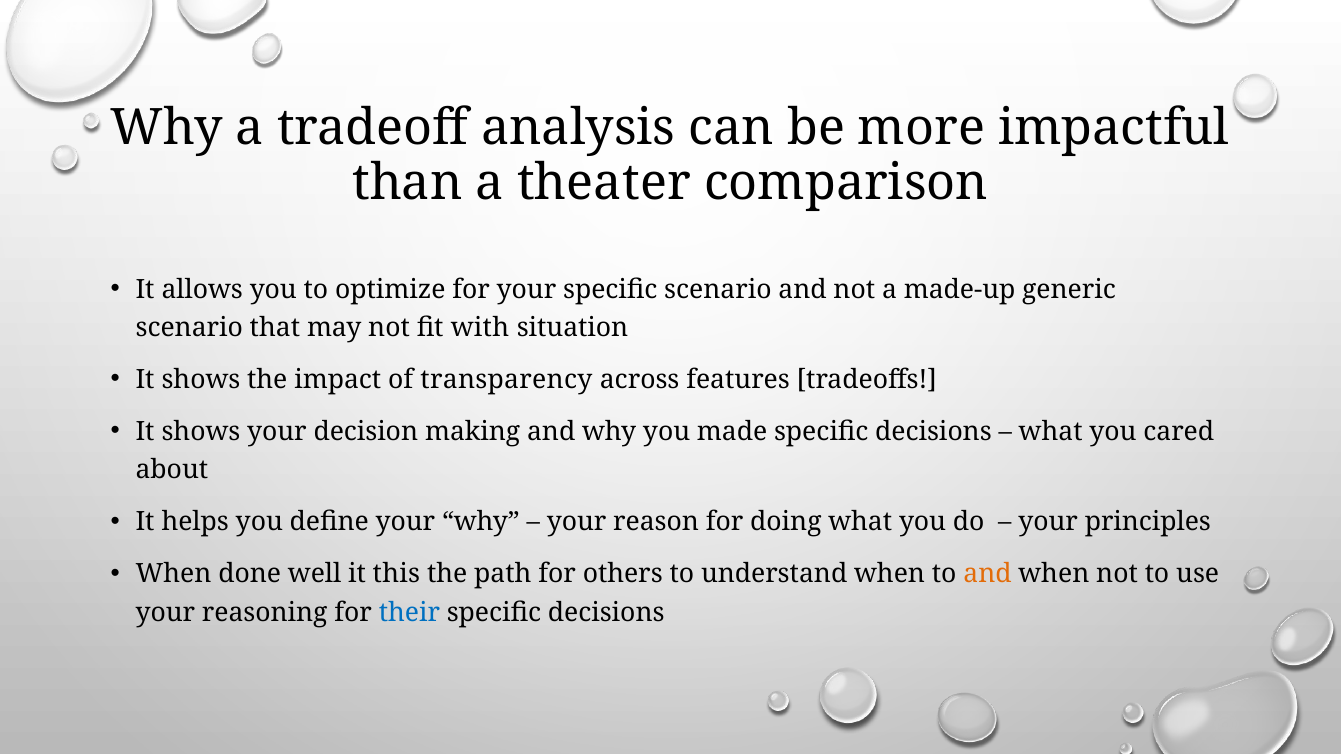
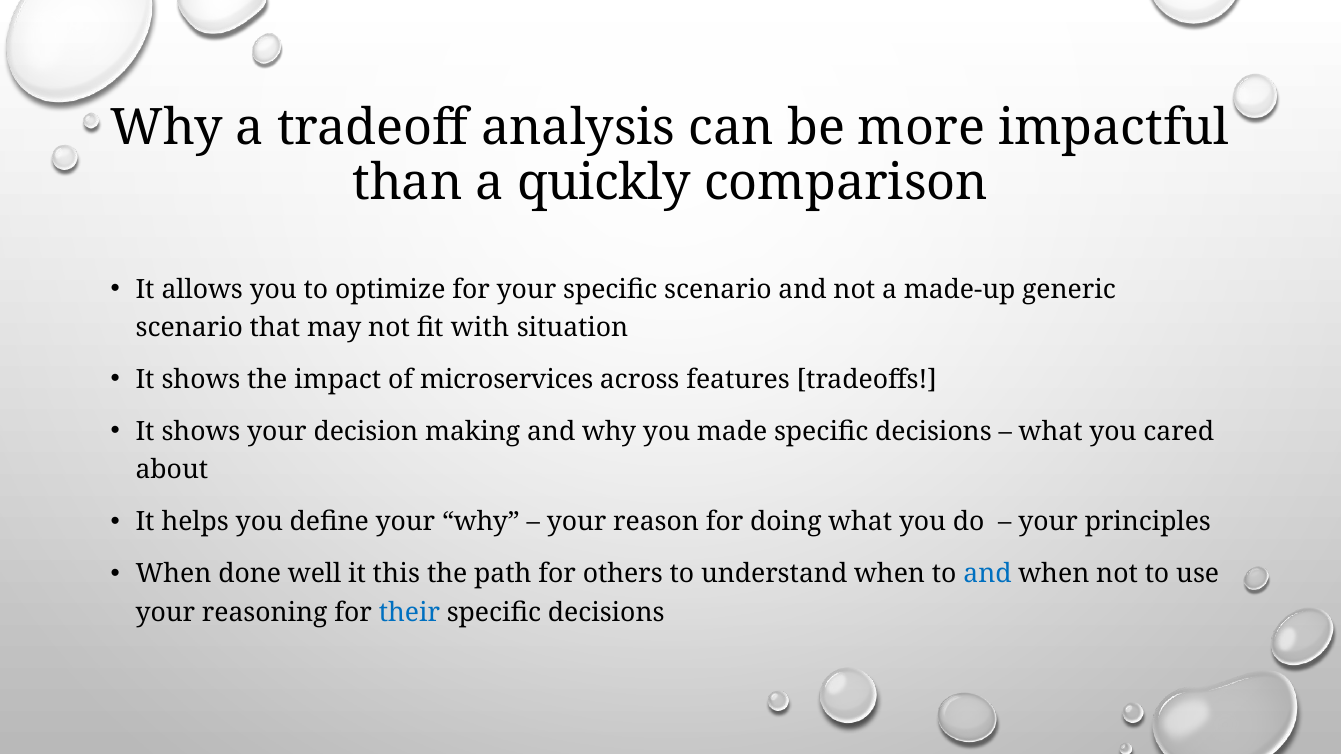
theater: theater -> quickly
transparency: transparency -> microservices
and at (987, 574) colour: orange -> blue
